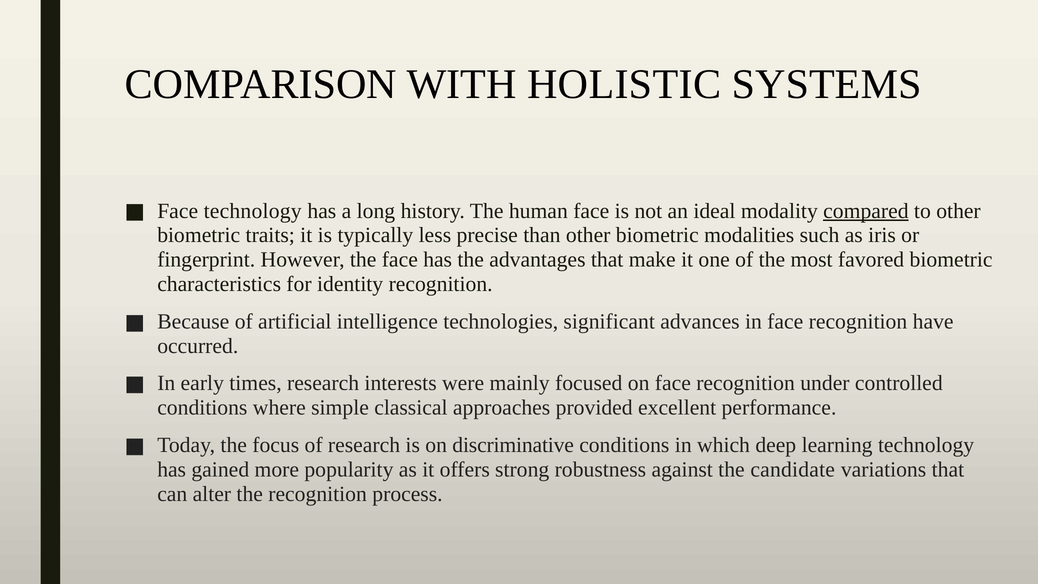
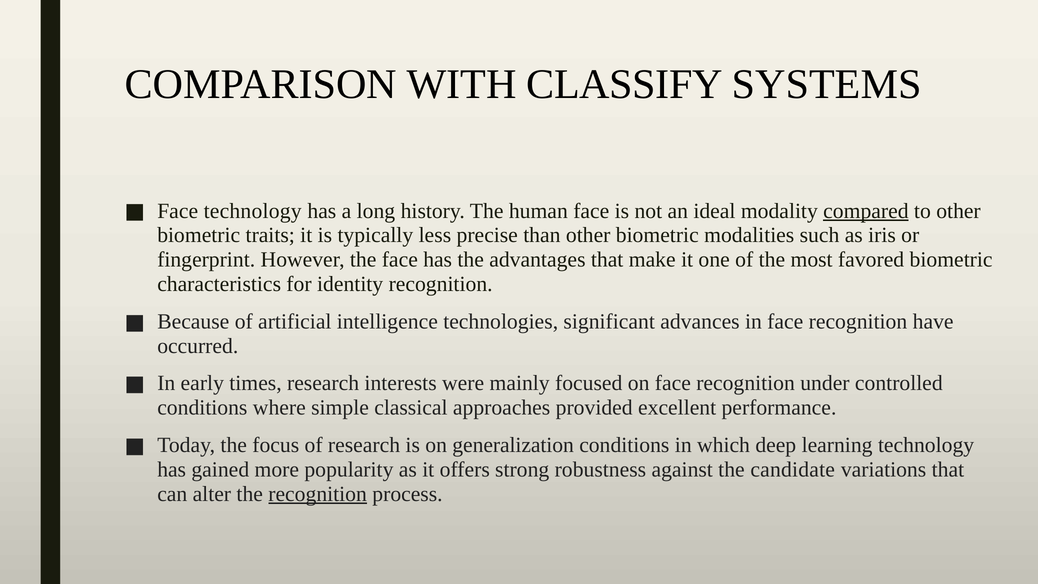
HOLISTIC: HOLISTIC -> CLASSIFY
discriminative: discriminative -> generalization
recognition at (318, 494) underline: none -> present
